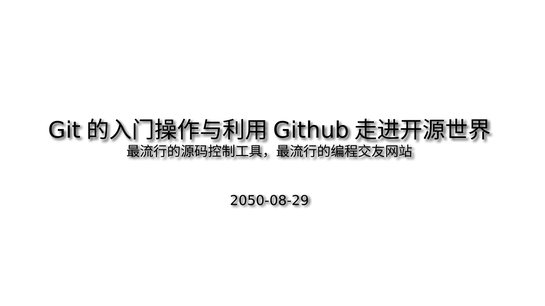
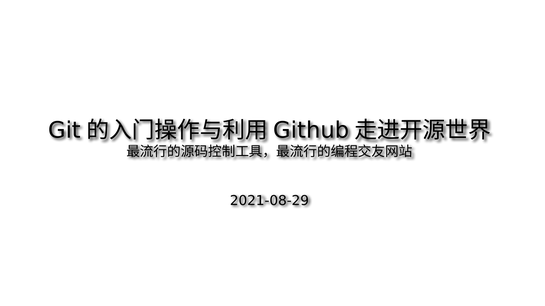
2050-08-29: 2050-08-29 -> 2021-08-29
